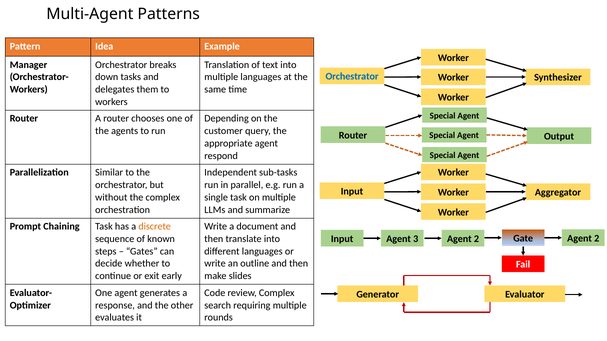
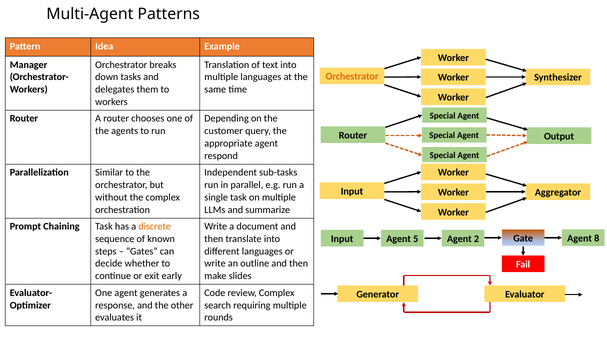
Orchestrator at (352, 77) colour: blue -> orange
2 at (597, 239): 2 -> 8
3: 3 -> 5
